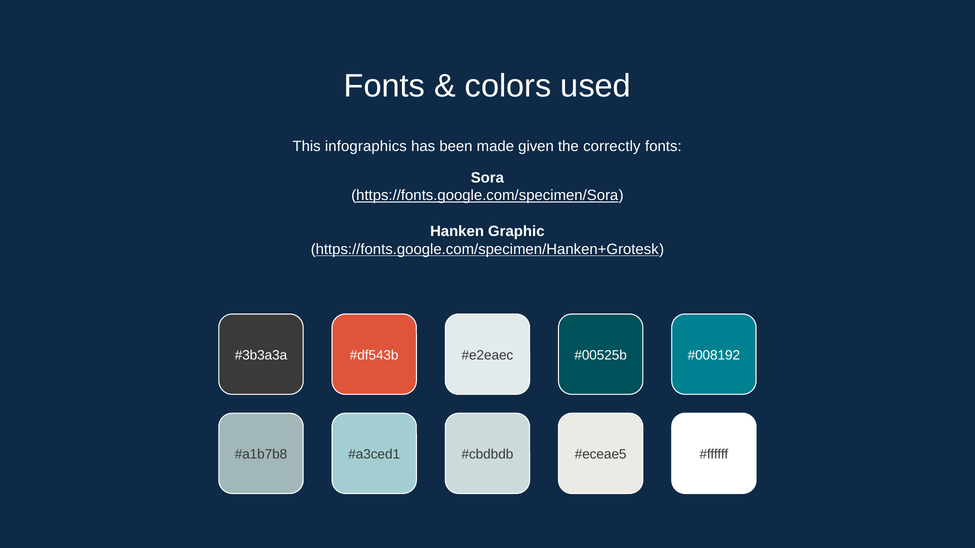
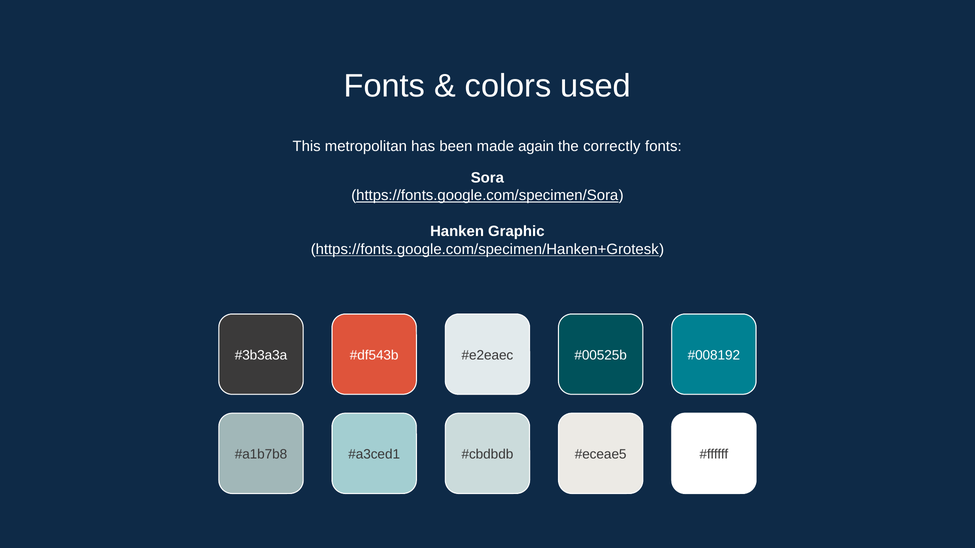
infographics: infographics -> metropolitan
given: given -> again
